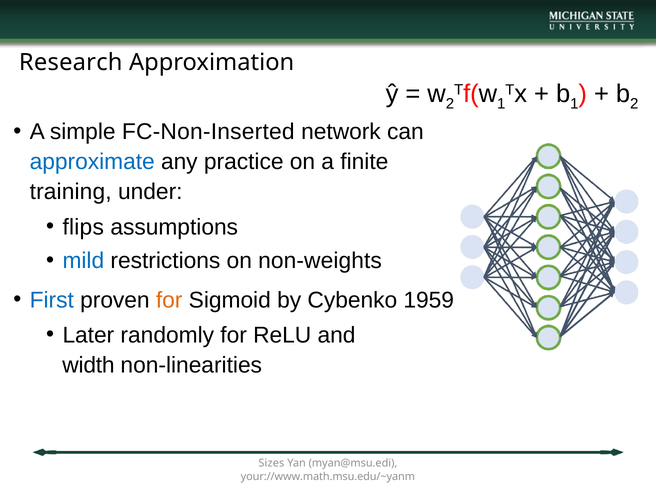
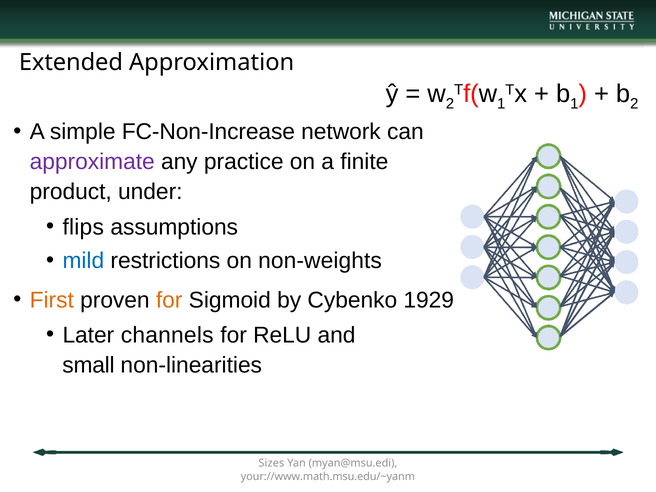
Research: Research -> Extended
FC-Non-Inserted: FC-Non-Inserted -> FC-Non-Increase
approximate colour: blue -> purple
training: training -> product
First colour: blue -> orange
1959: 1959 -> 1929
randomly: randomly -> channels
width: width -> small
